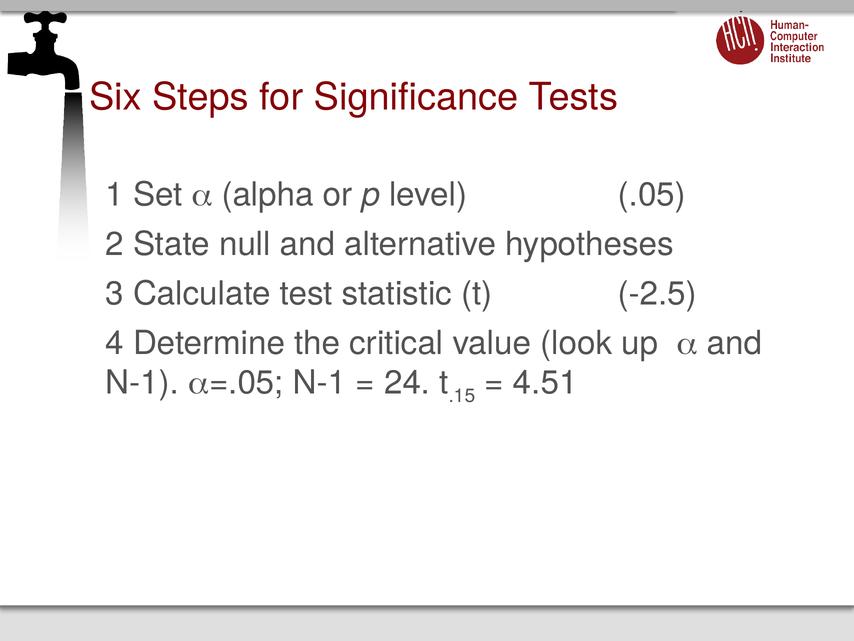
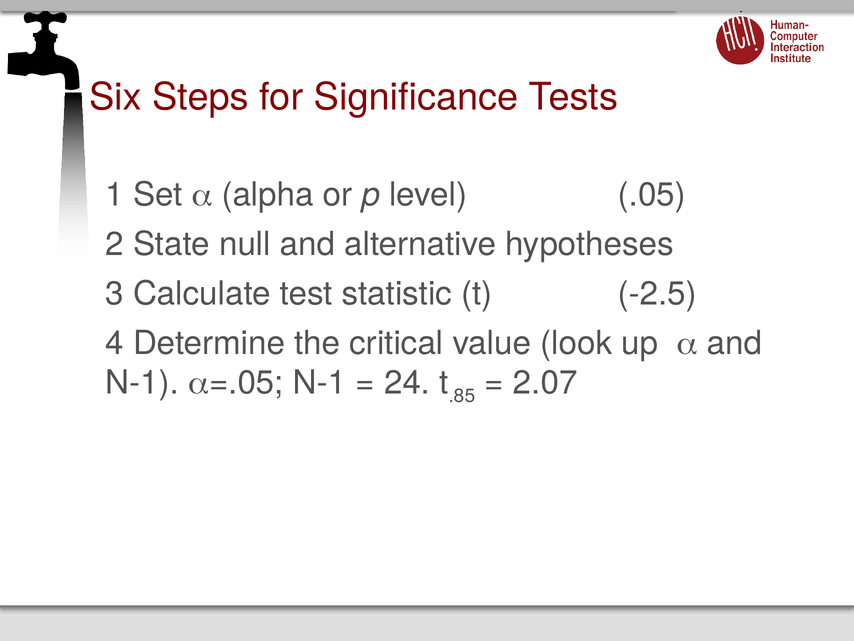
.15: .15 -> .85
4.51: 4.51 -> 2.07
